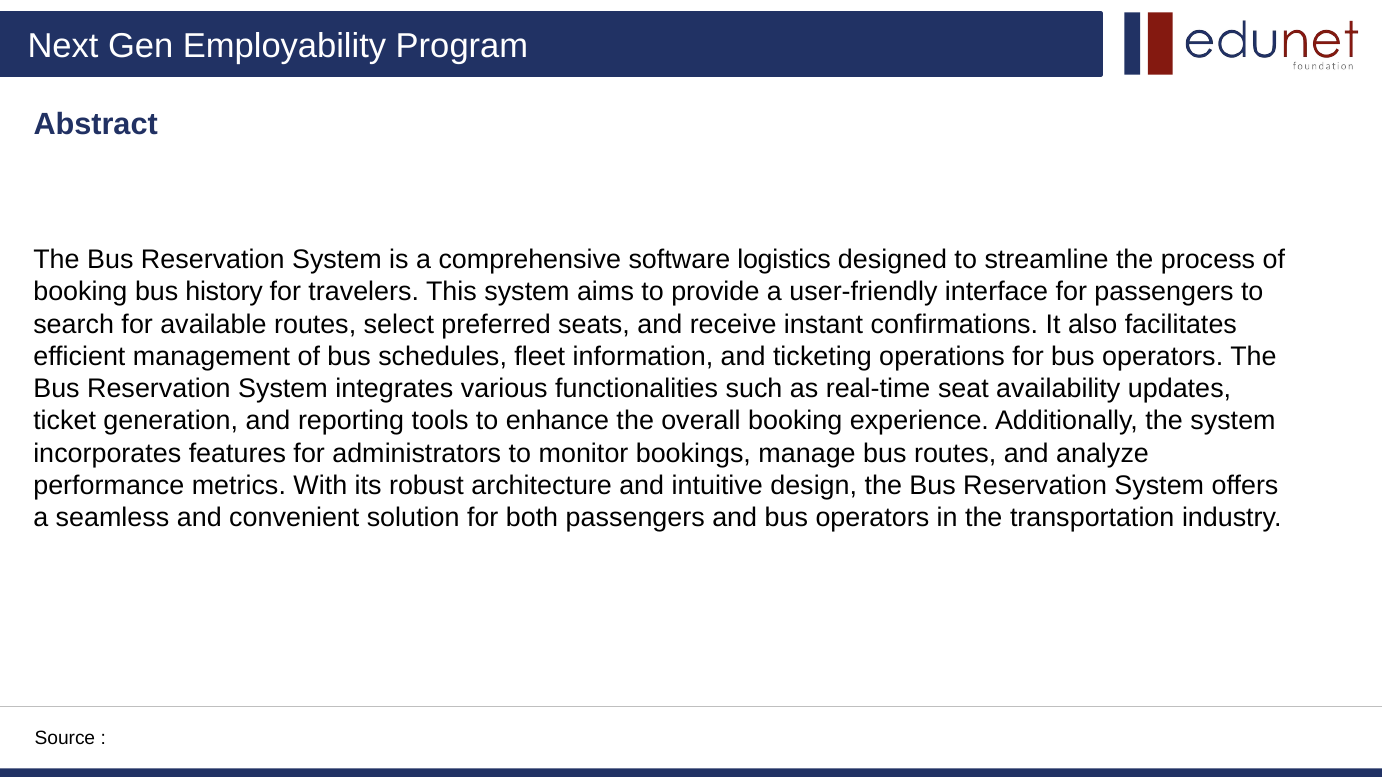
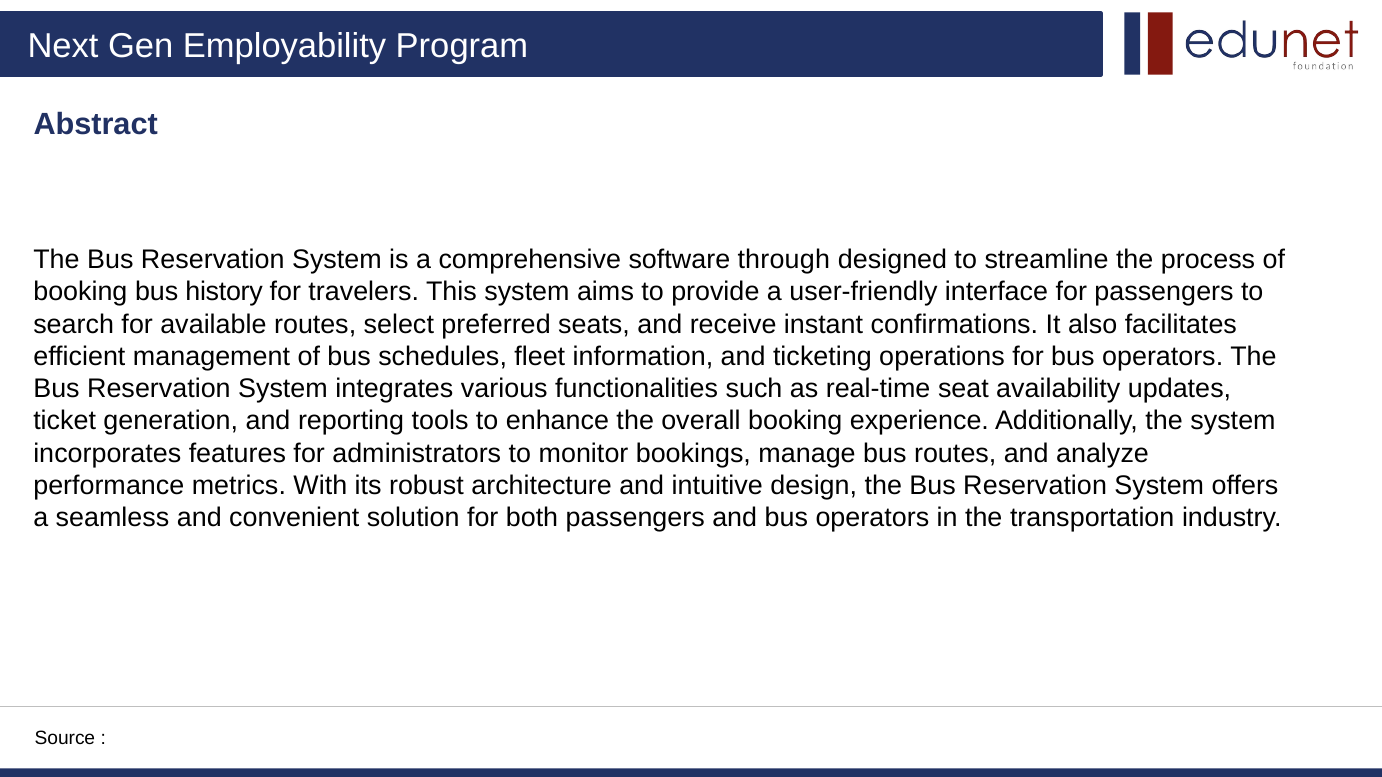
logistics: logistics -> through
